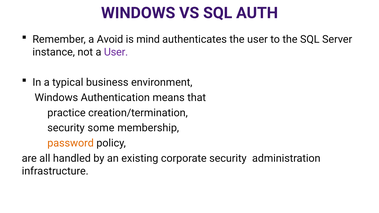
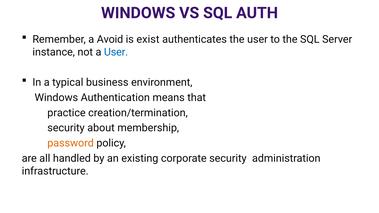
mind: mind -> exist
User at (116, 52) colour: purple -> blue
some: some -> about
